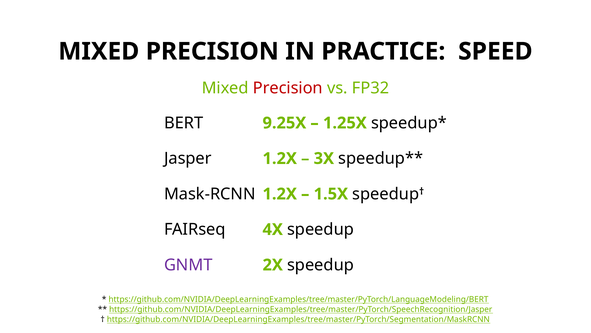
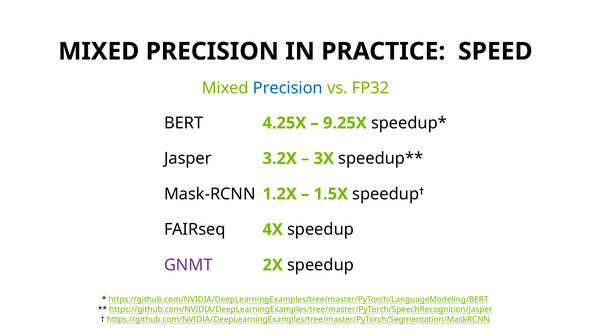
Precision at (288, 88) colour: red -> blue
9.25X: 9.25X -> 4.25X
1.25X: 1.25X -> 9.25X
Jasper 1.2X: 1.2X -> 3.2X
